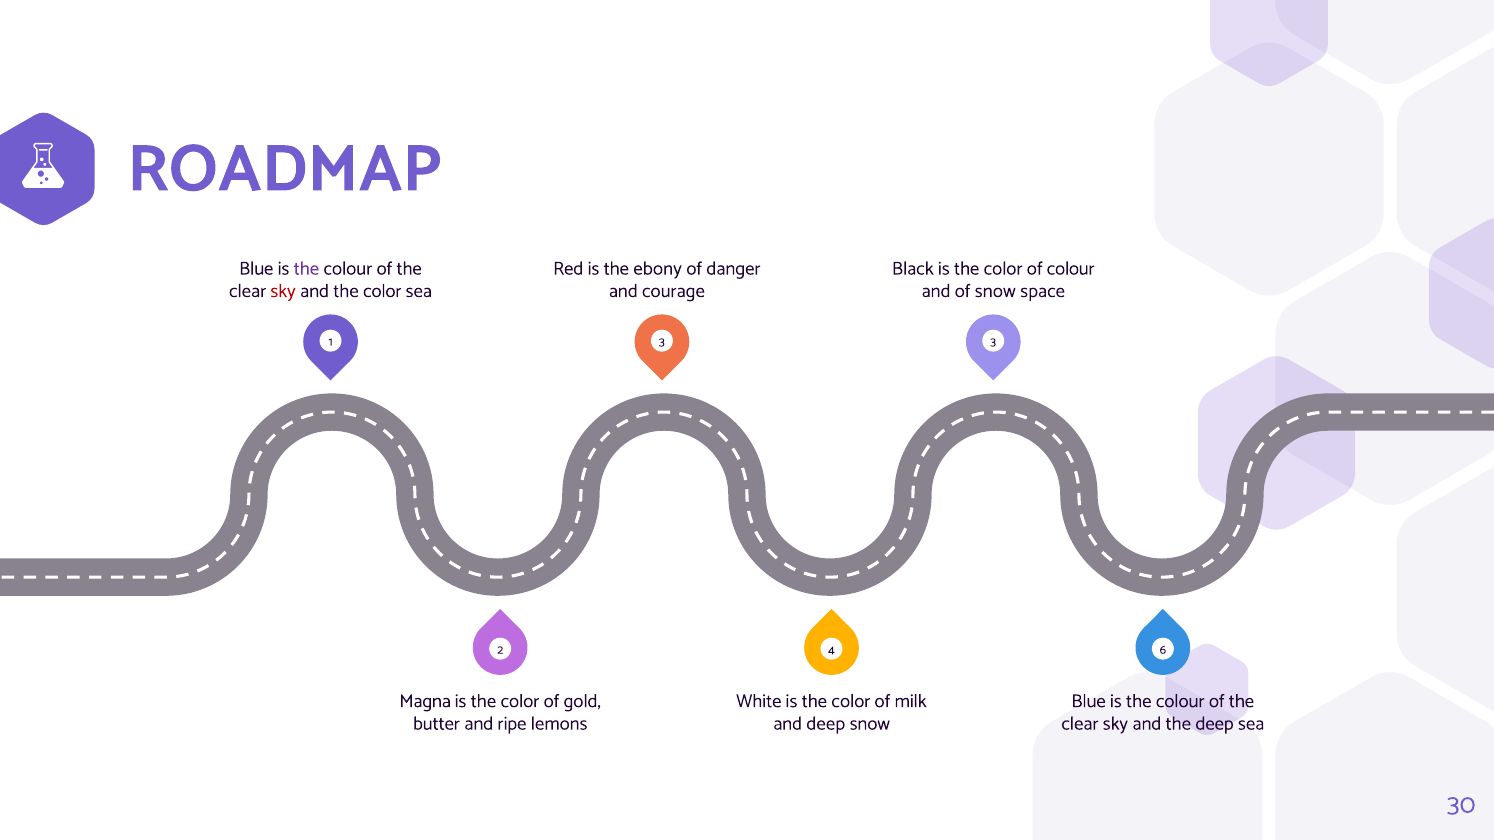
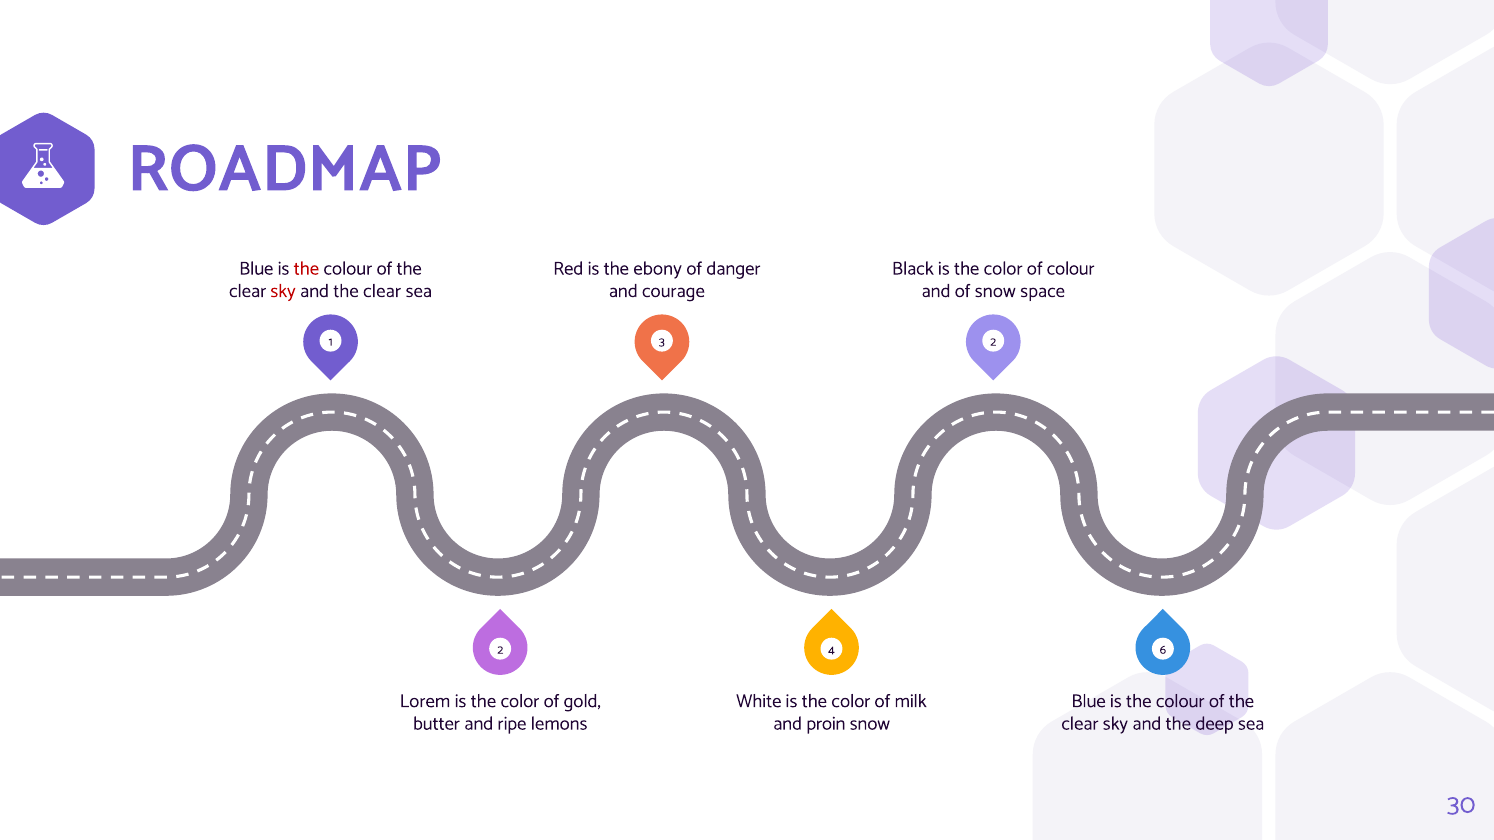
the at (306, 269) colour: purple -> red
and the color: color -> clear
3 3: 3 -> 2
Magna: Magna -> Lorem
and deep: deep -> proin
